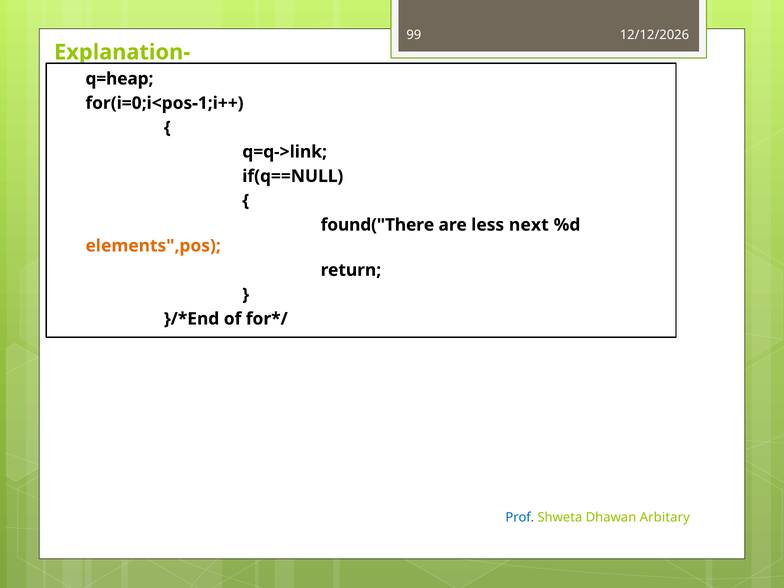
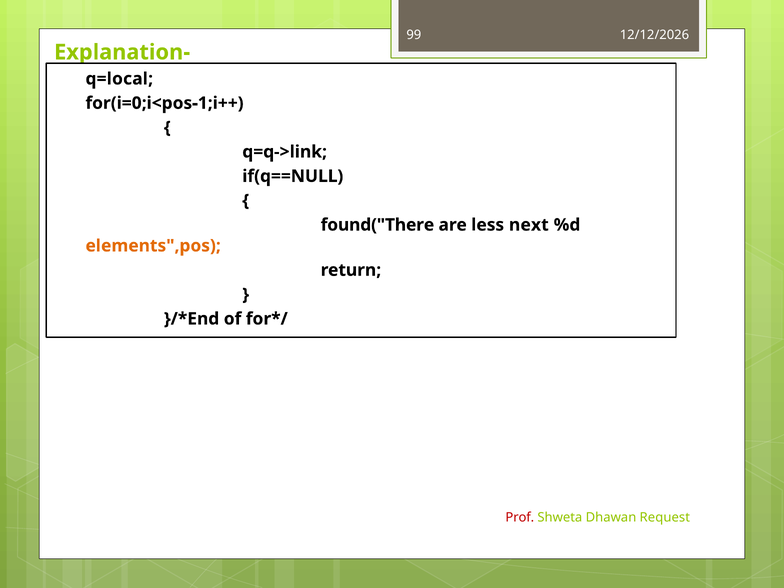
q=heap: q=heap -> q=local
Prof colour: blue -> red
Arbitary: Arbitary -> Request
